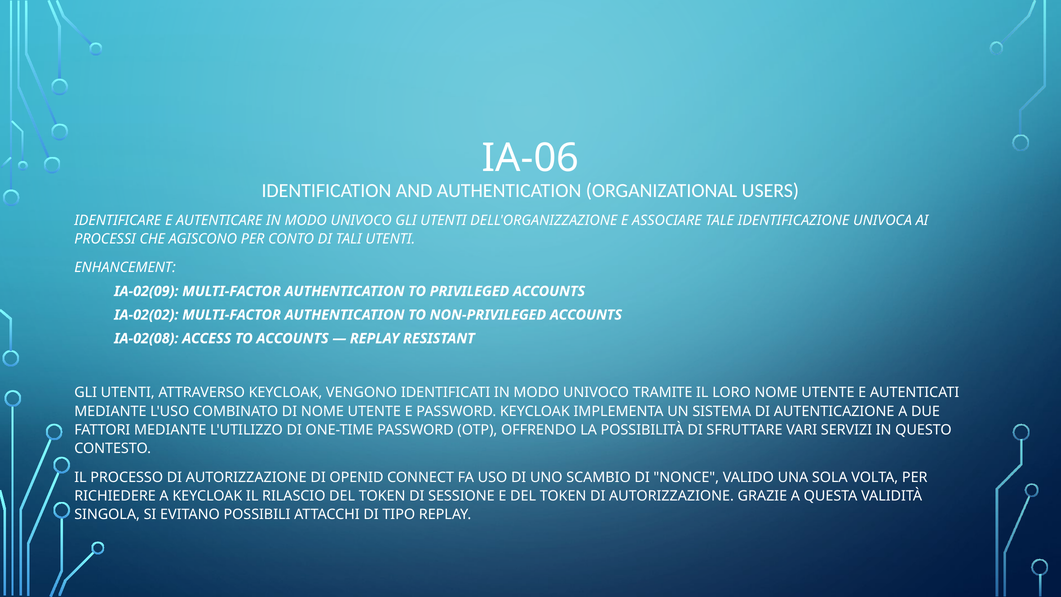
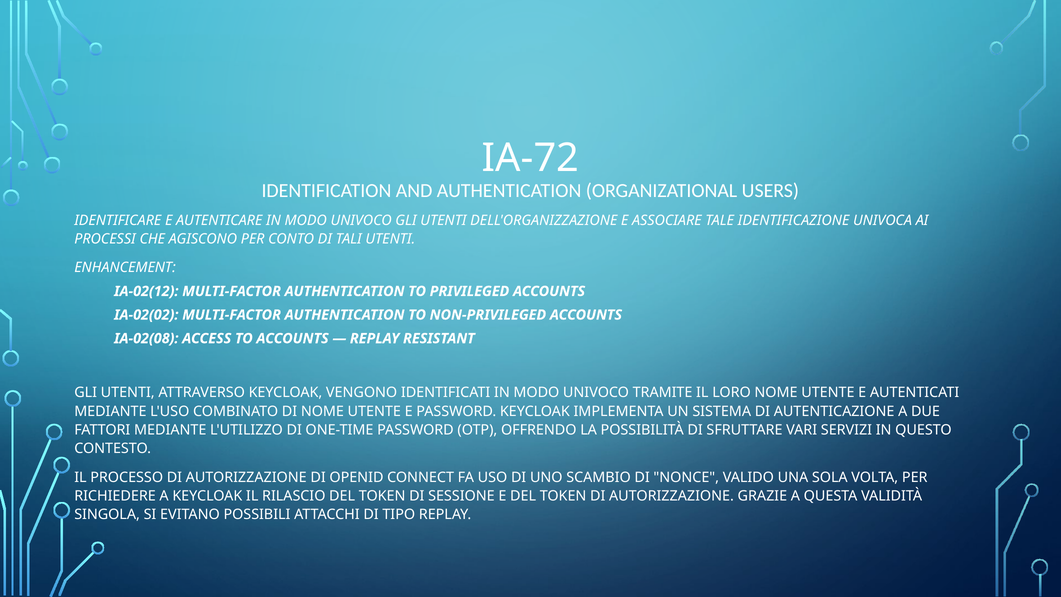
IA-06: IA-06 -> IA-72
IA-02(09: IA-02(09 -> IA-02(12
